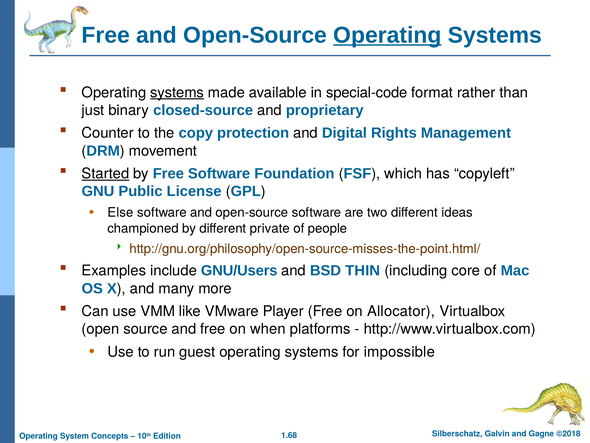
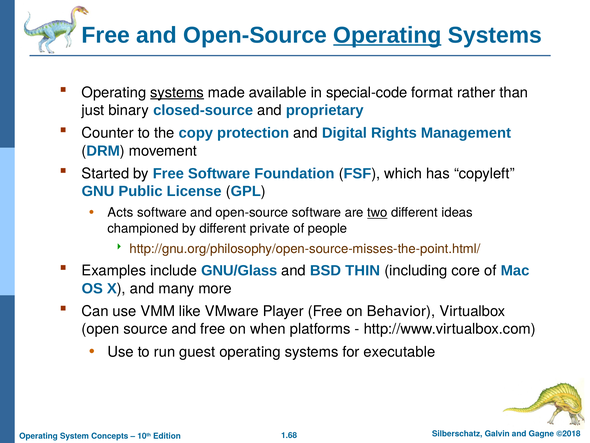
Started underline: present -> none
Else: Else -> Acts
two underline: none -> present
GNU/Users: GNU/Users -> GNU/Glass
Allocator: Allocator -> Behavior
impossible: impossible -> executable
